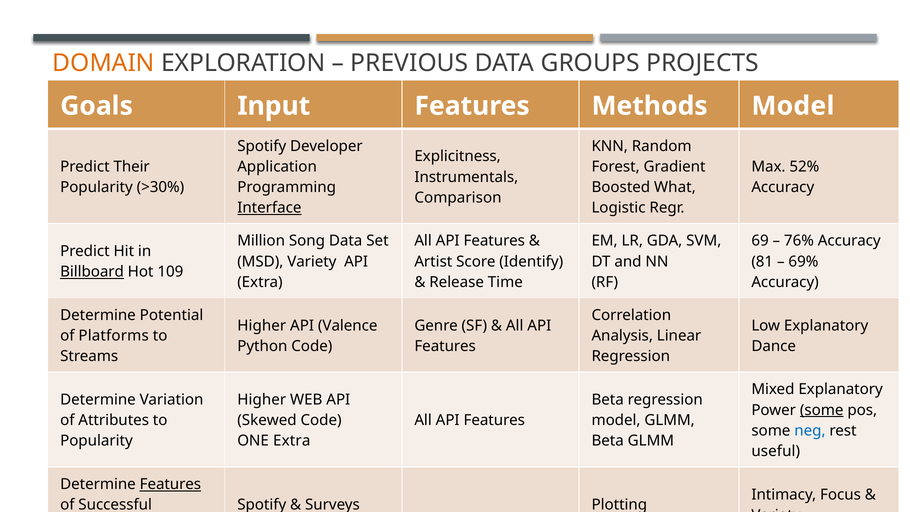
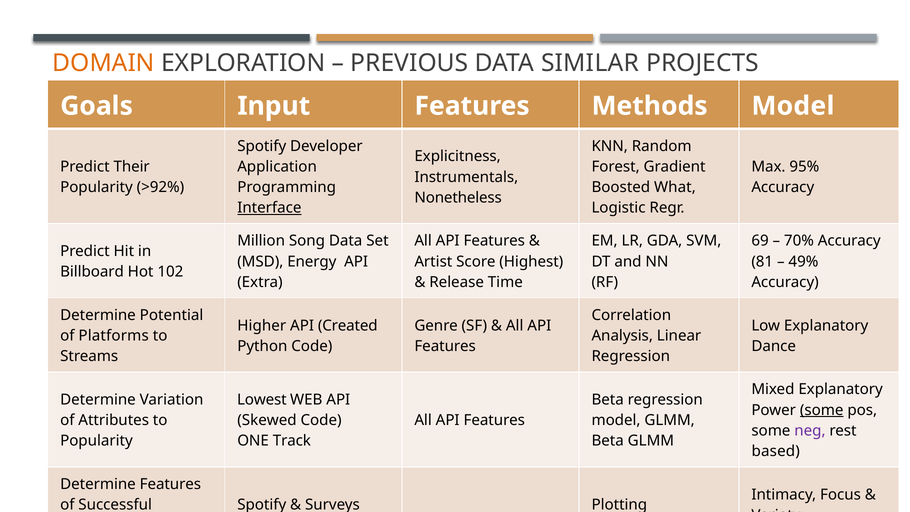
GROUPS: GROUPS -> SIMILAR
52%: 52% -> 95%
>30%: >30% -> >92%
Comparison: Comparison -> Nonetheless
76%: 76% -> 70%
MSD Variety: Variety -> Energy
Identify: Identify -> Highest
69%: 69% -> 49%
Billboard underline: present -> none
109: 109 -> 102
Valence: Valence -> Created
Higher at (262, 400): Higher -> Lowest
neg colour: blue -> purple
ONE Extra: Extra -> Track
useful: useful -> based
Features at (170, 484) underline: present -> none
